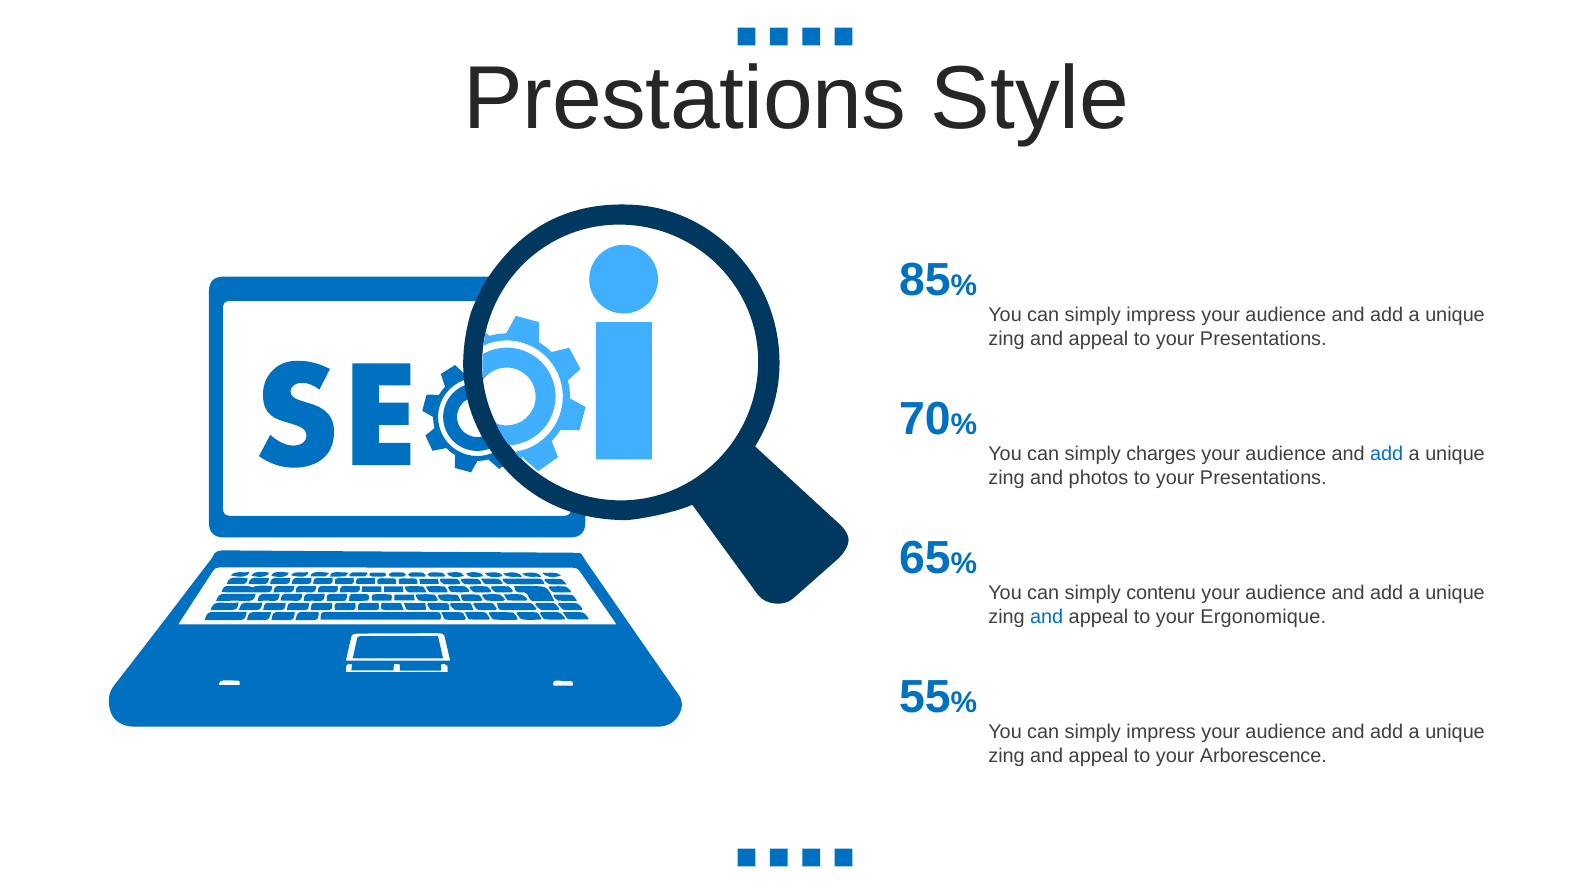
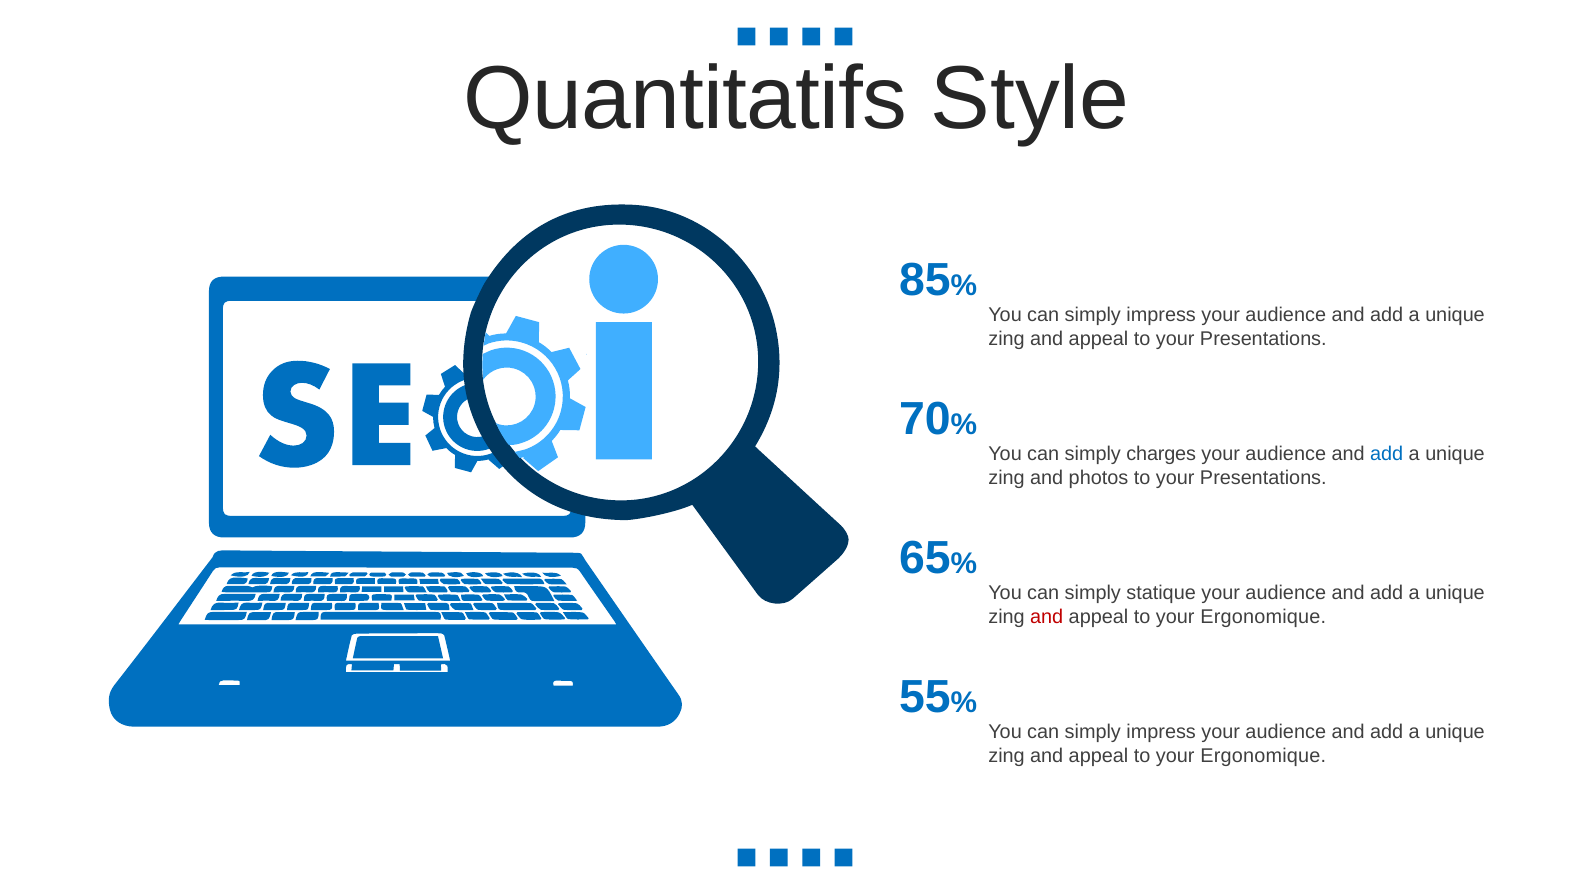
Prestations: Prestations -> Quantitatifs
contenu: contenu -> statique
and at (1047, 617) colour: blue -> red
Arborescence at (1263, 757): Arborescence -> Ergonomique
